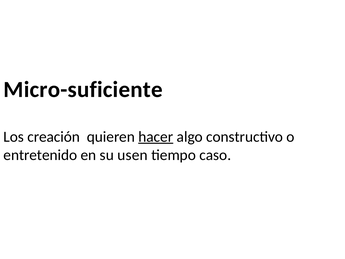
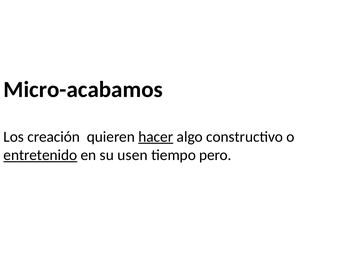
Micro-suficiente: Micro-suficiente -> Micro-acabamos
entretenido underline: none -> present
caso: caso -> pero
